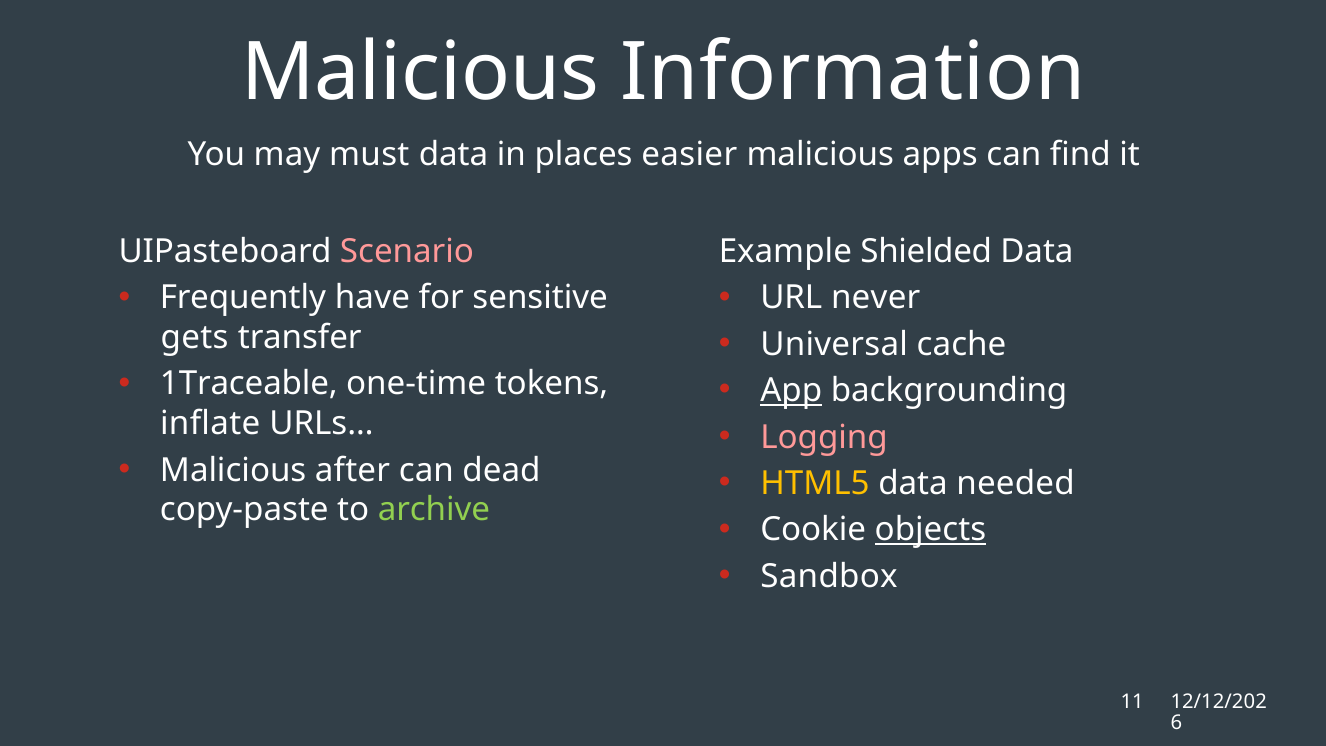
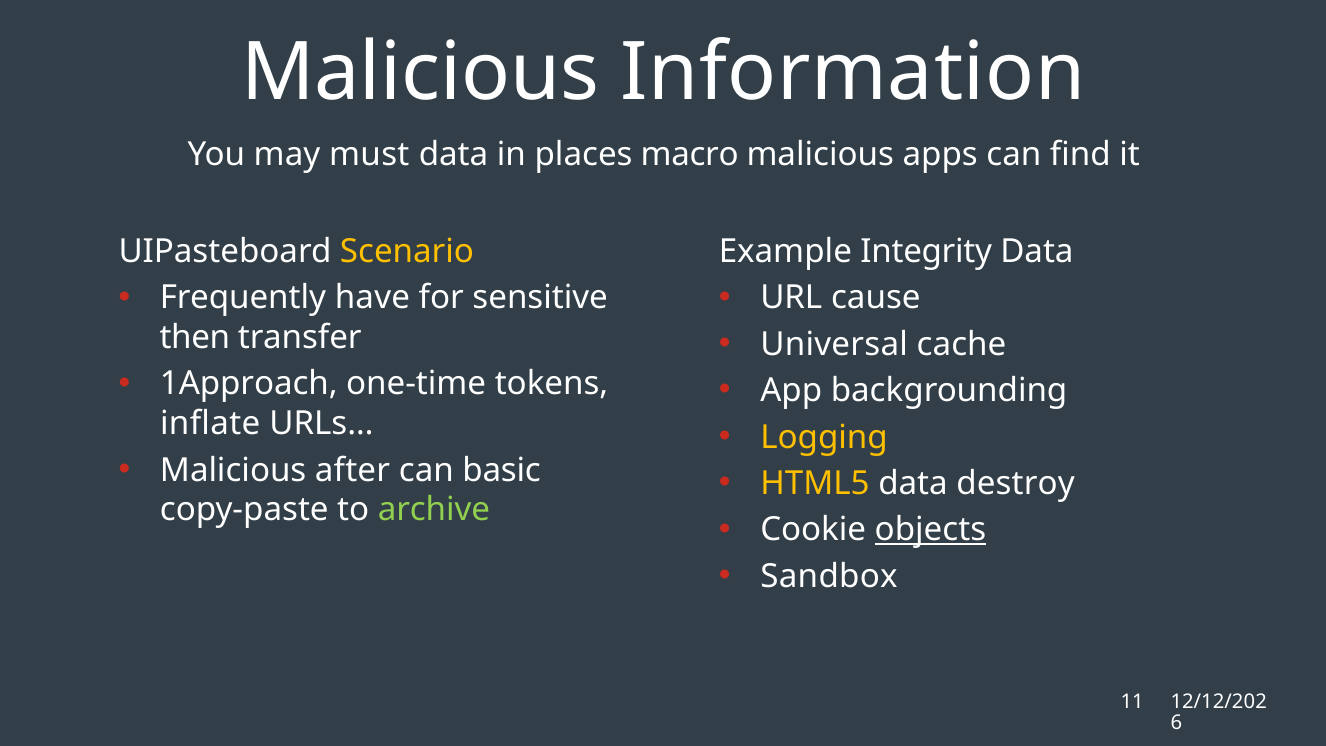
easier: easier -> macro
Scenario colour: pink -> yellow
Shielded: Shielded -> Integrity
never: never -> cause
gets: gets -> then
1Traceable: 1Traceable -> 1Approach
App underline: present -> none
Logging colour: pink -> yellow
dead: dead -> basic
needed: needed -> destroy
